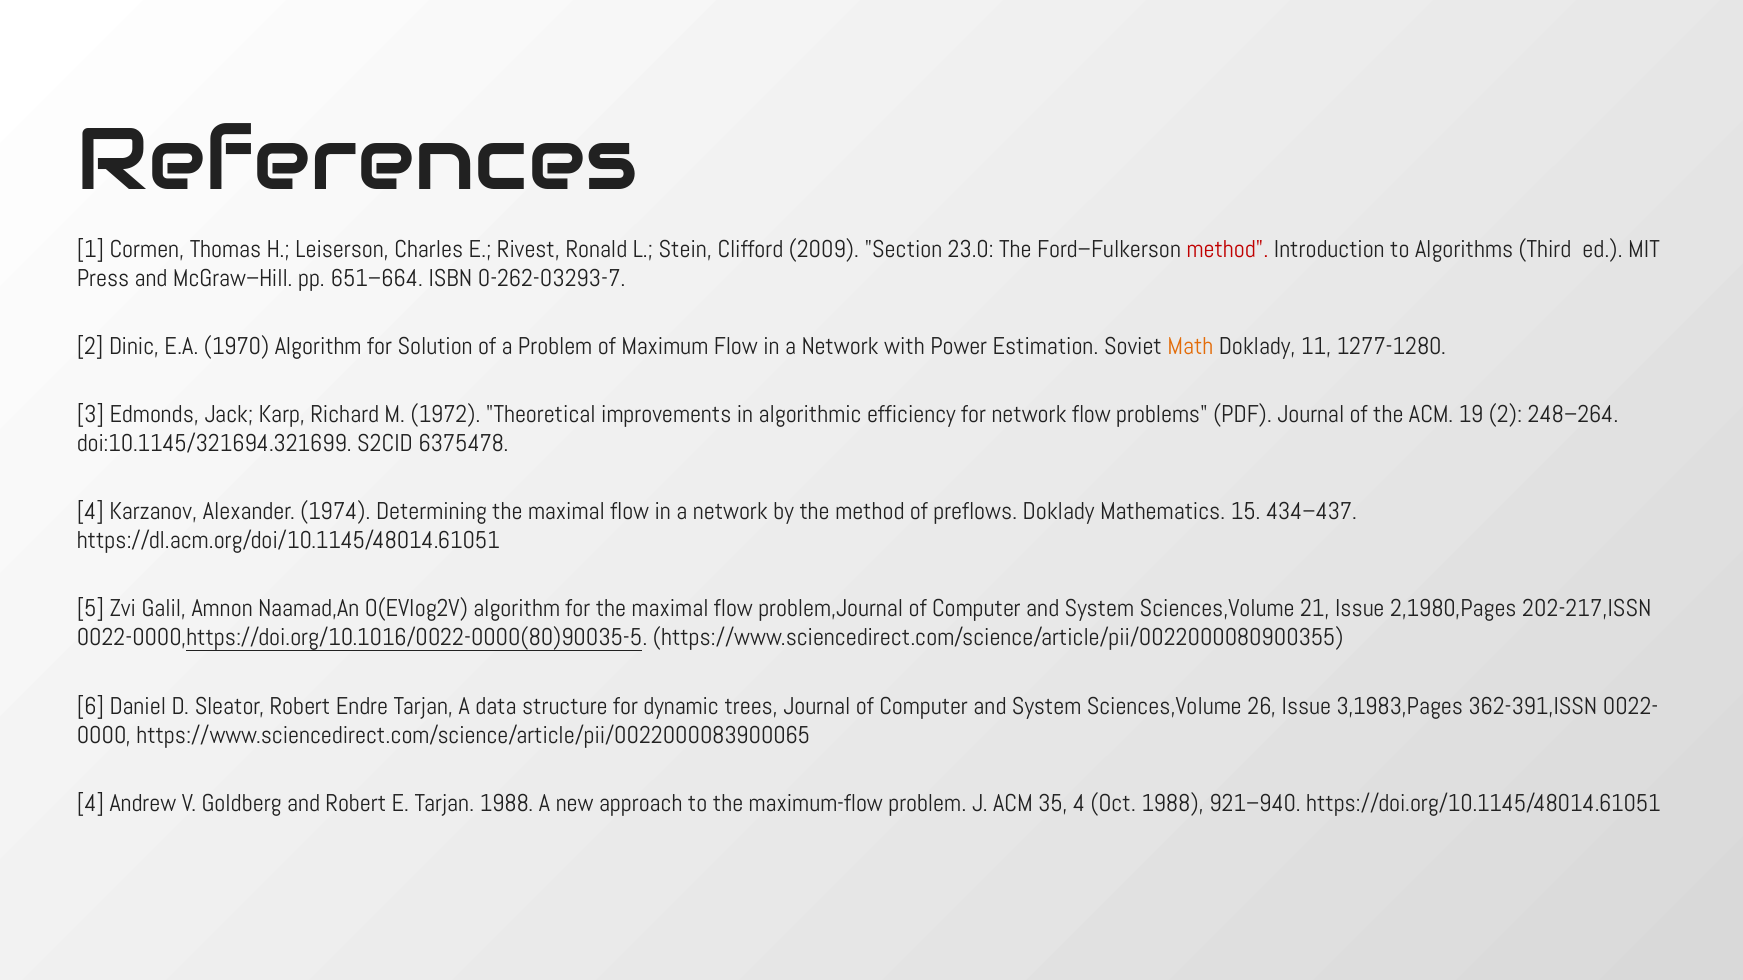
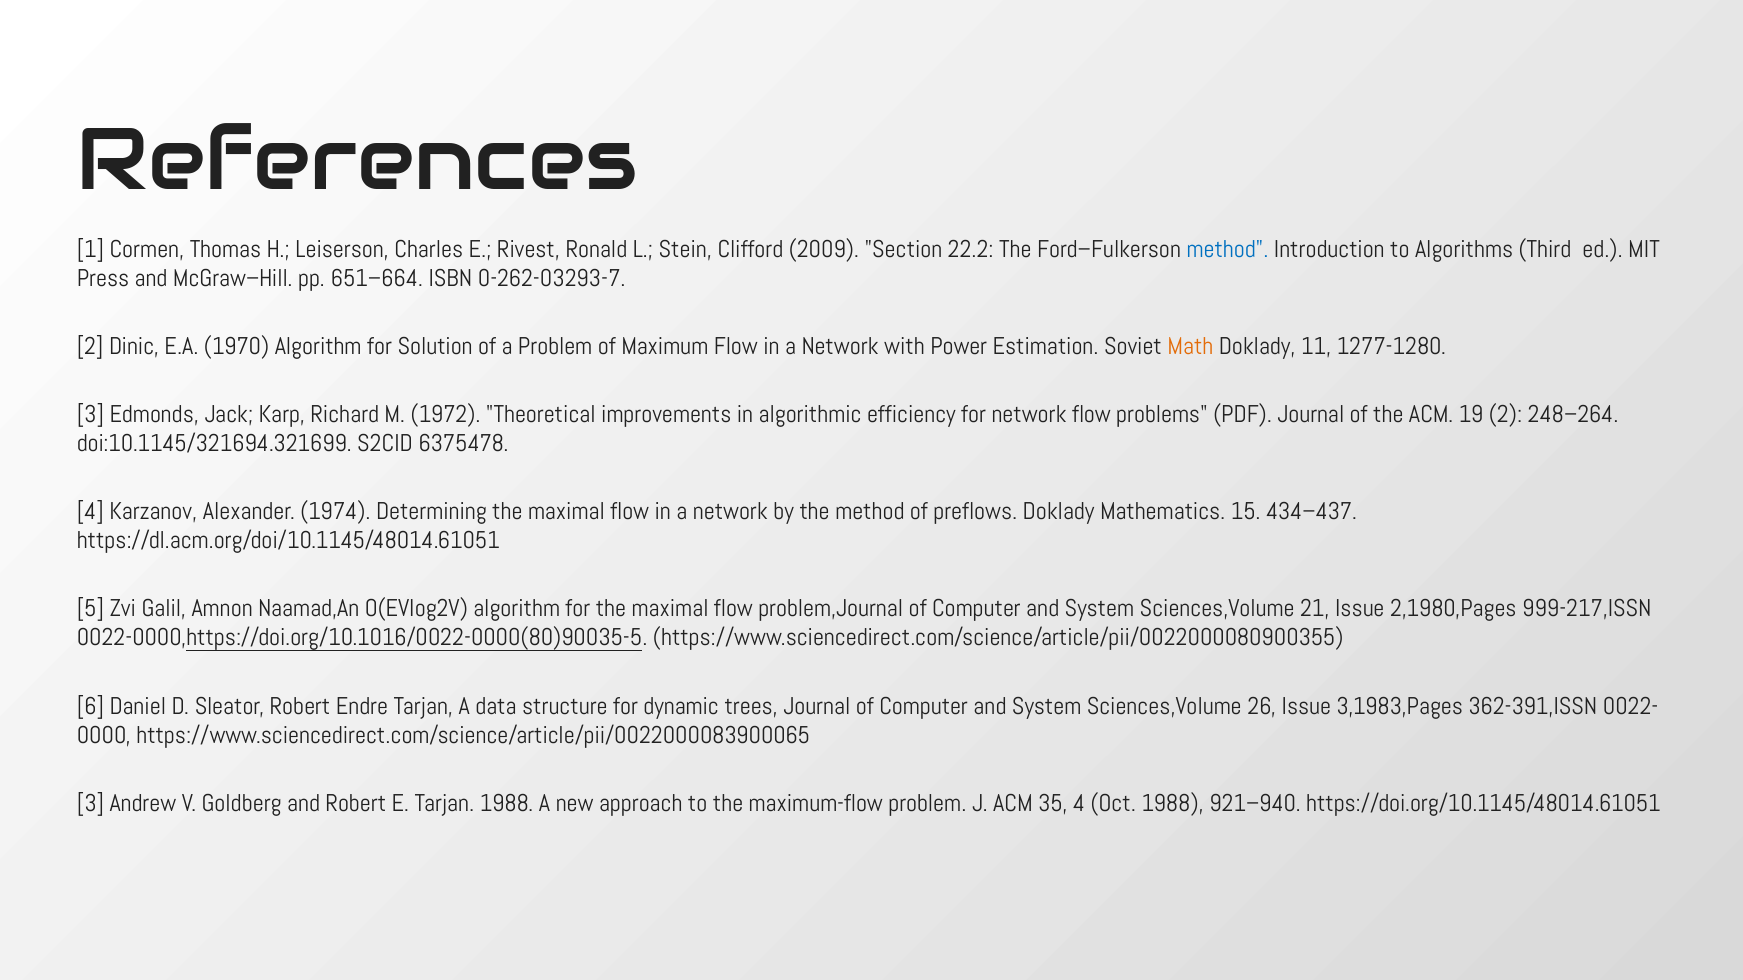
23.0: 23.0 -> 22.2
method at (1227, 250) colour: red -> blue
202-217,ISSN: 202-217,ISSN -> 999-217,ISSN
4 at (90, 804): 4 -> 3
